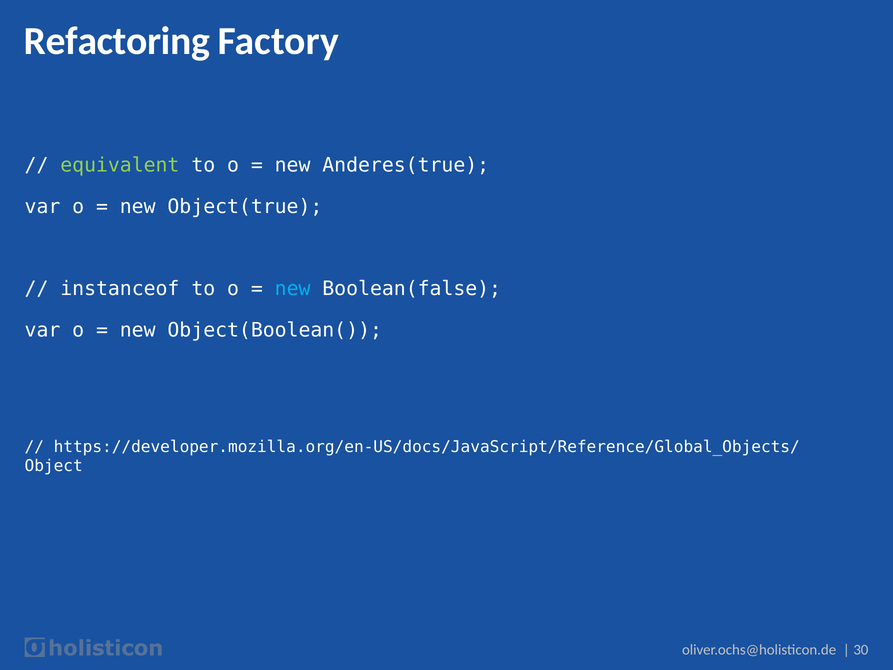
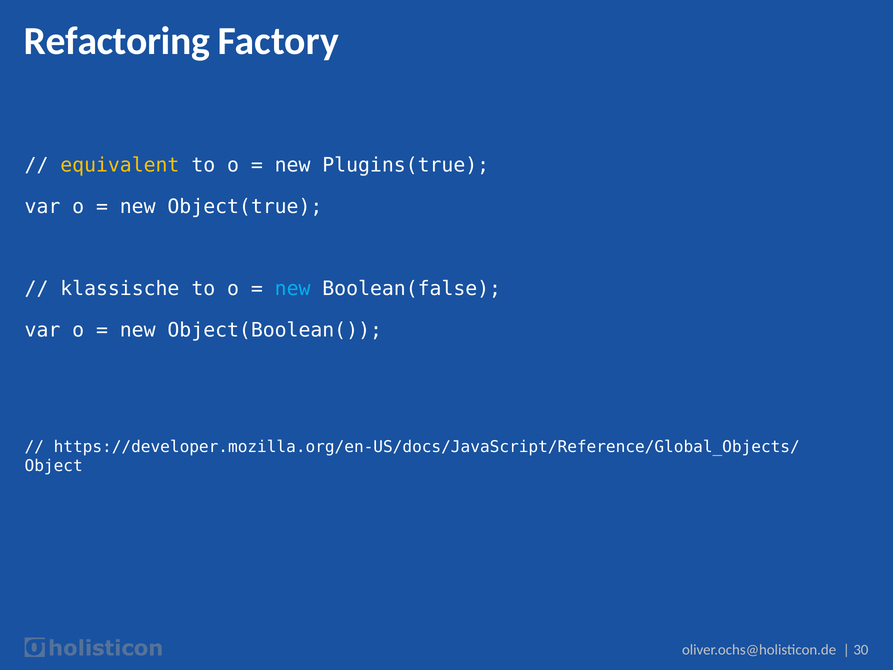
equivalent colour: light green -> yellow
Anderes(true: Anderes(true -> Plugins(true
instanceof: instanceof -> klassische
